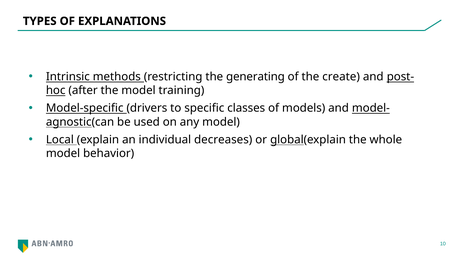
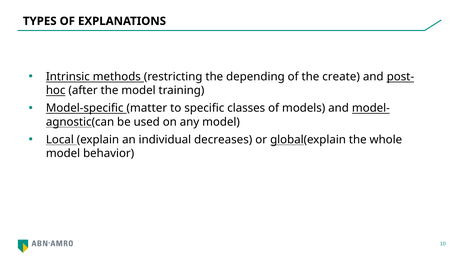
generating: generating -> depending
drivers: drivers -> matter
